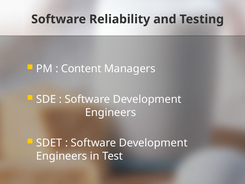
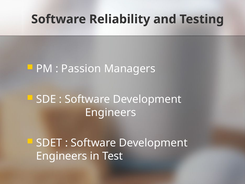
Content: Content -> Passion
